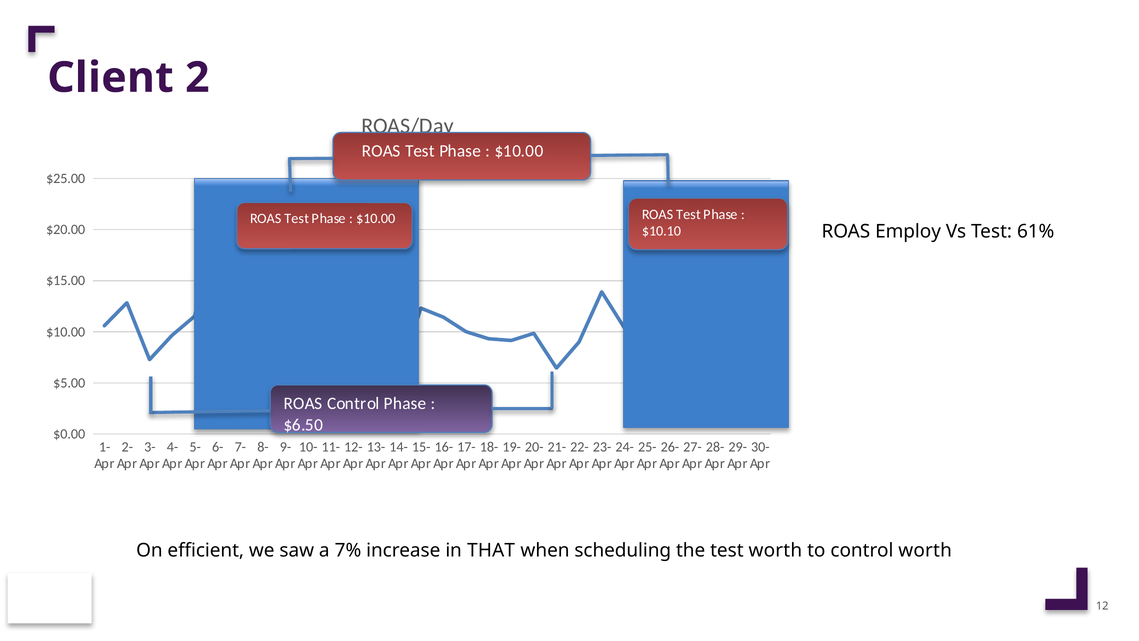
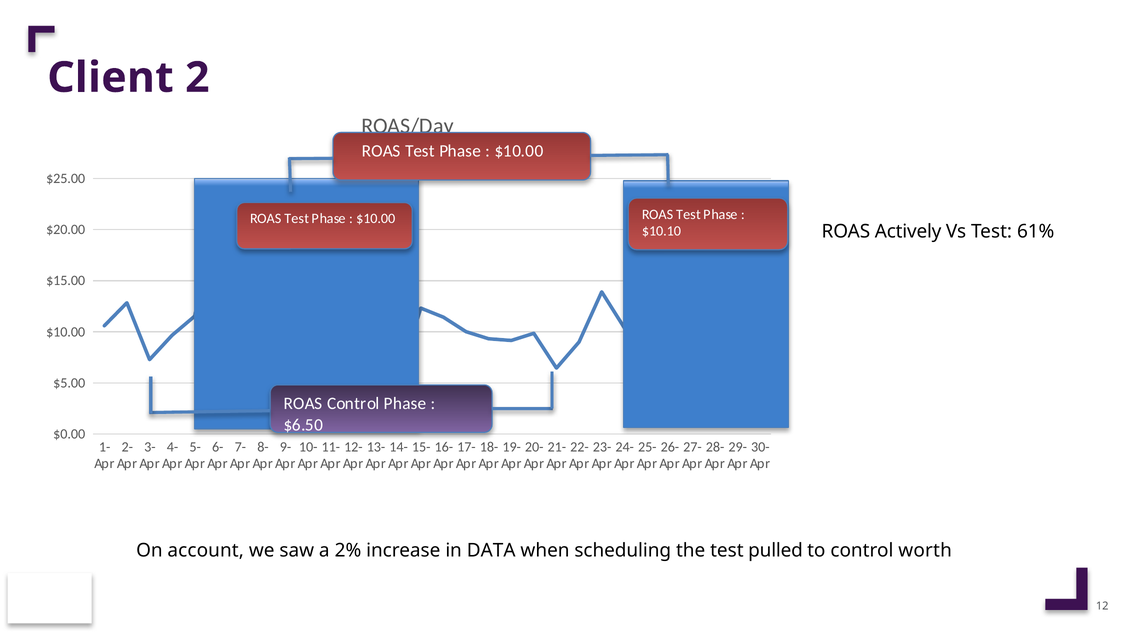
Employ: Employ -> Actively
efficient: efficient -> account
7%: 7% -> 2%
THAT: THAT -> DATA
test worth: worth -> pulled
